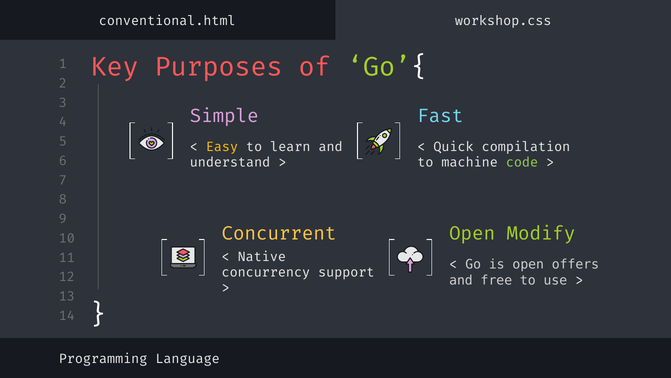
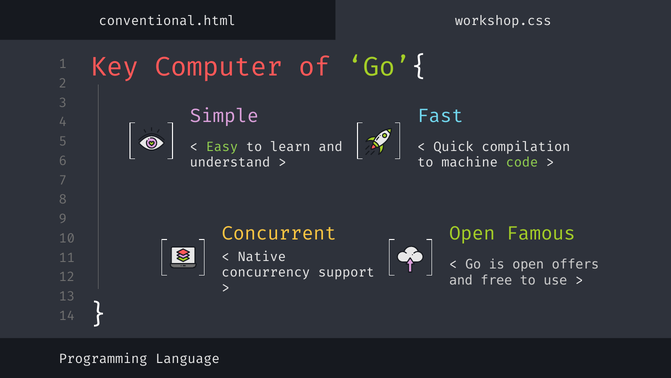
Purposes: Purposes -> Computer
Easy colour: yellow -> light green
Modify: Modify -> Famous
